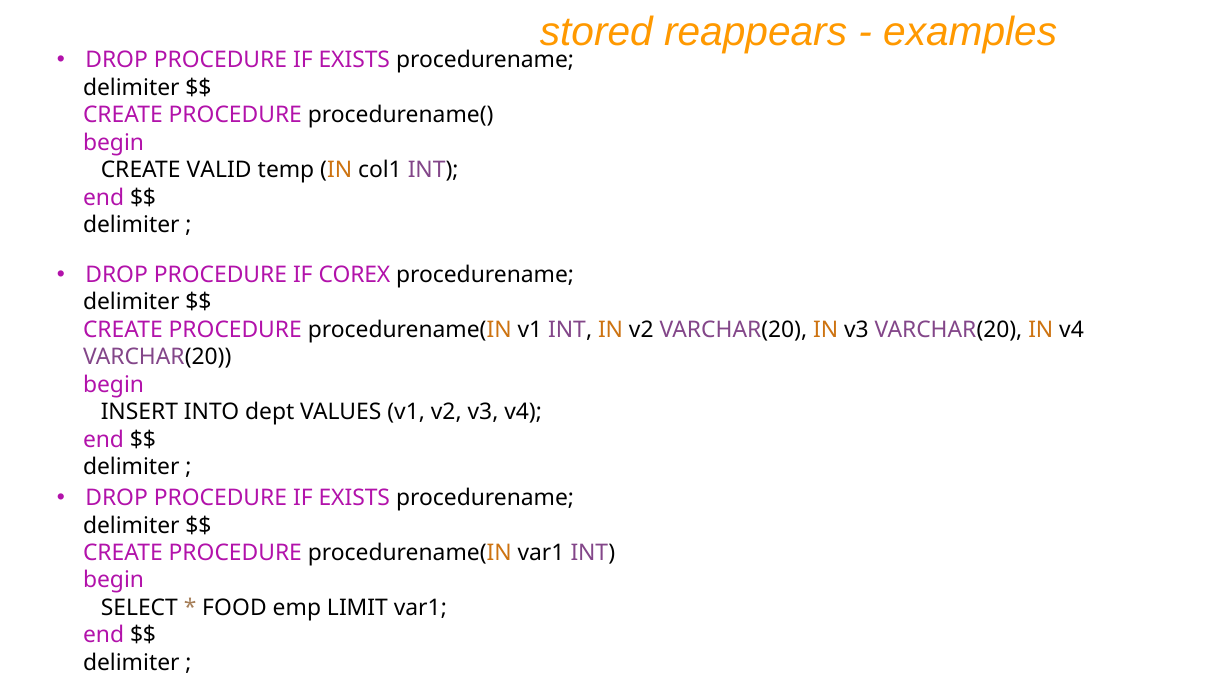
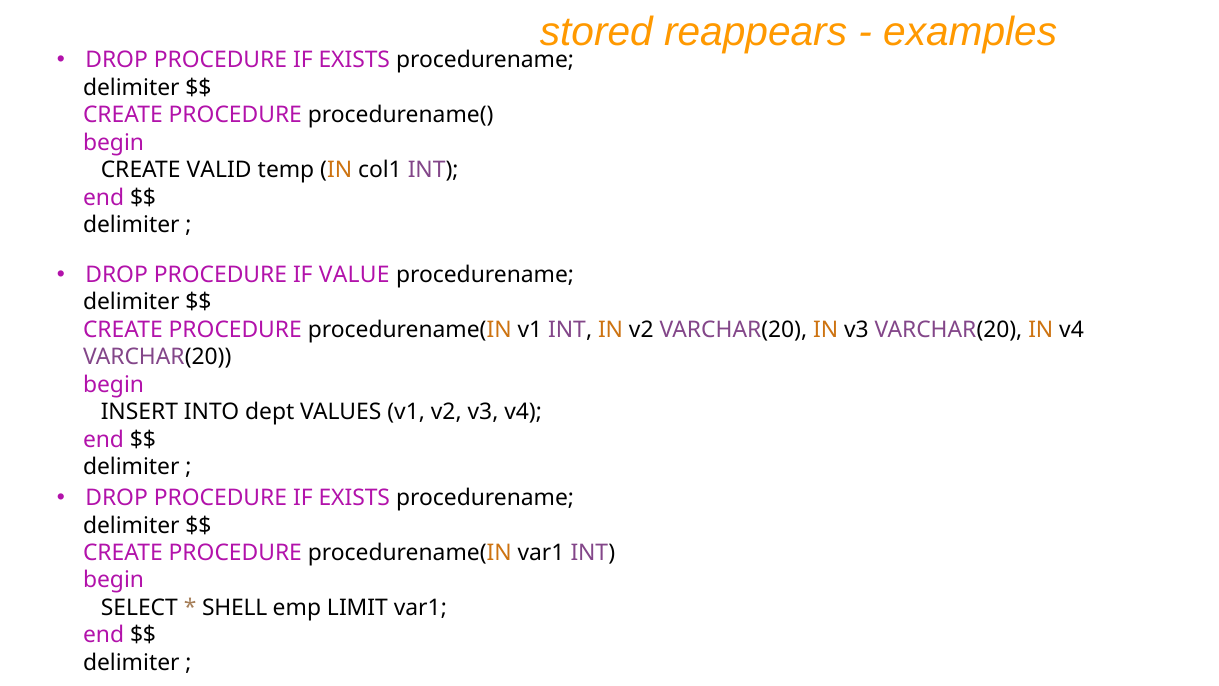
COREX: COREX -> VALUE
FOOD: FOOD -> SHELL
